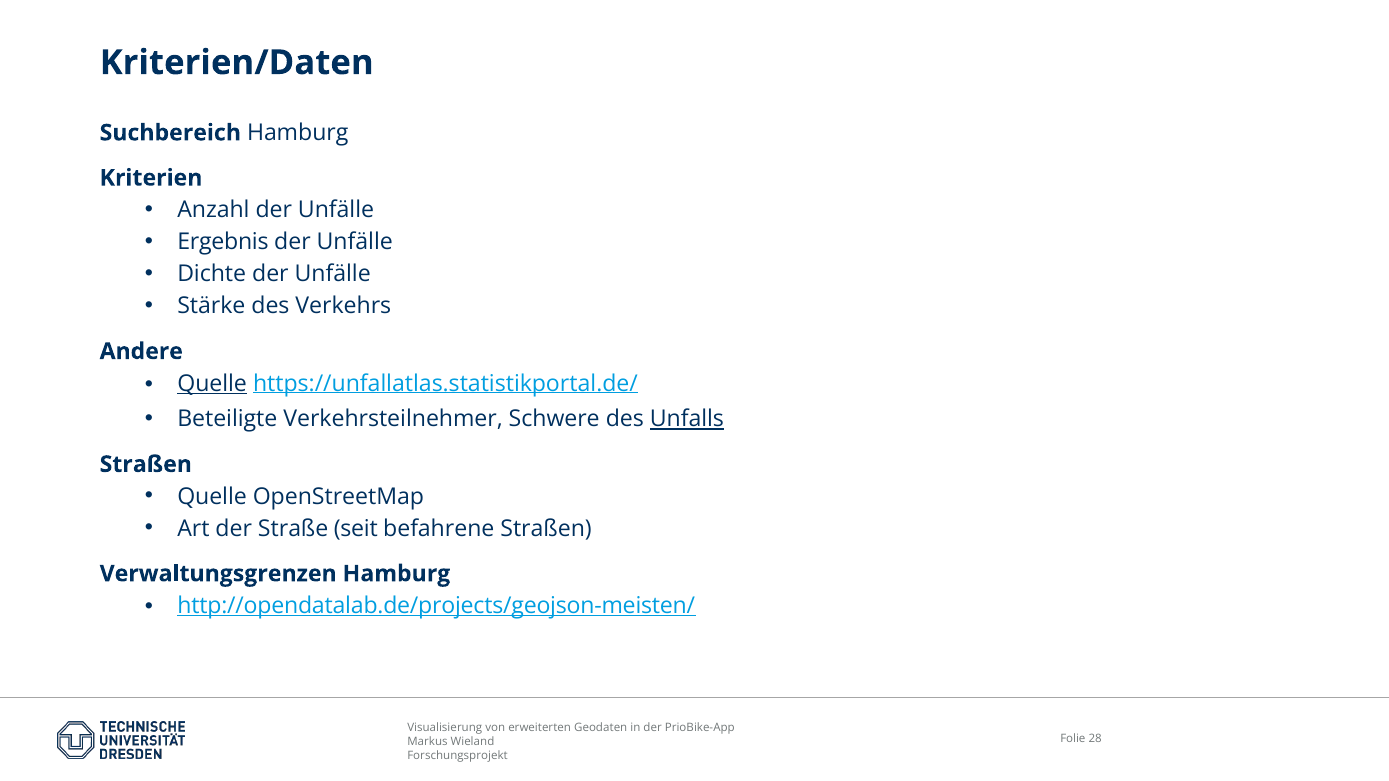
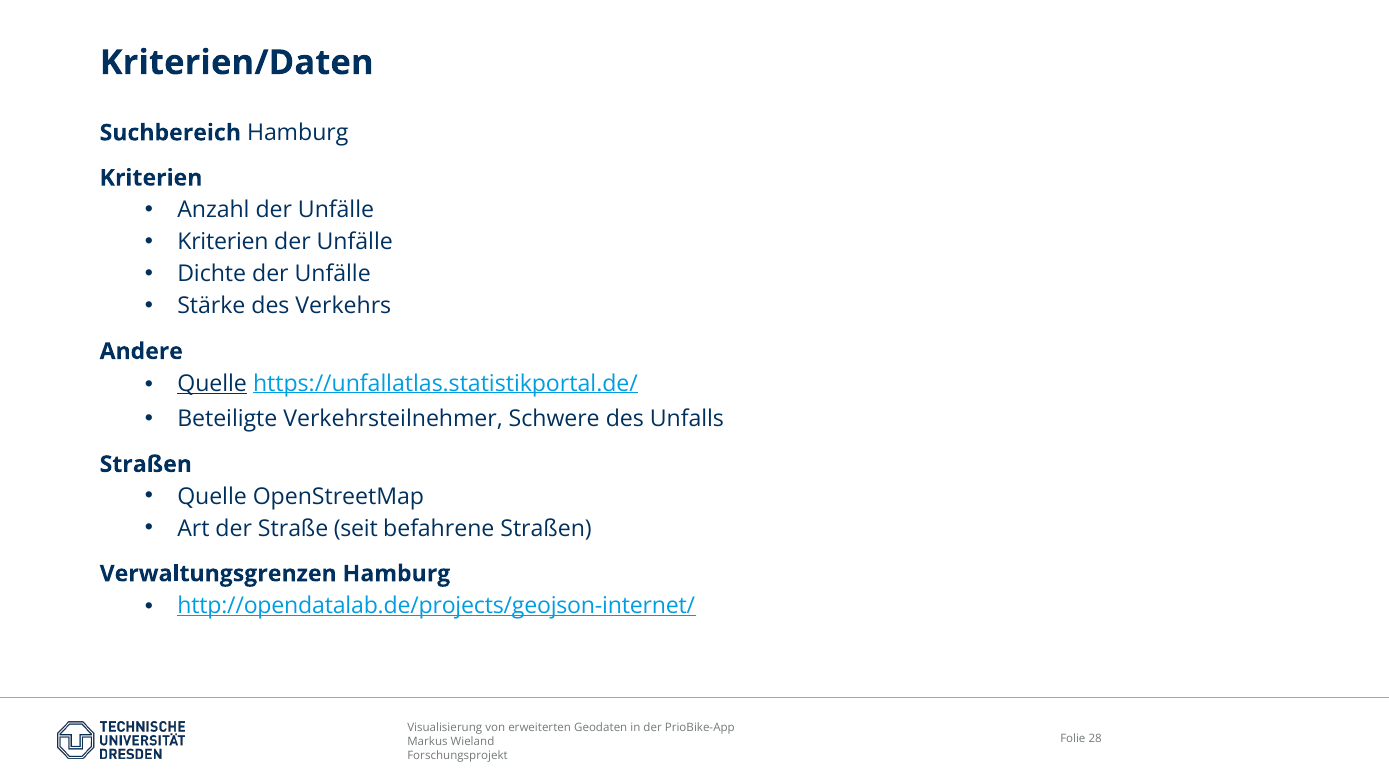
Ergebnis at (223, 242): Ergebnis -> Kriterien
Unfalls underline: present -> none
http://opendatalab.de/projects/geojson-meisten/: http://opendatalab.de/projects/geojson-meisten/ -> http://opendatalab.de/projects/geojson-internet/
